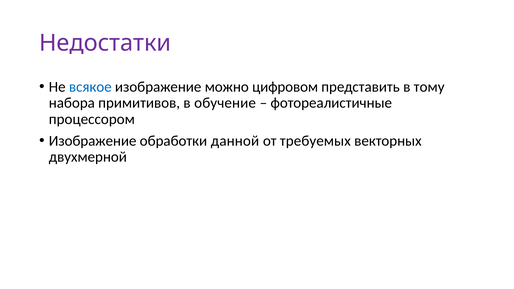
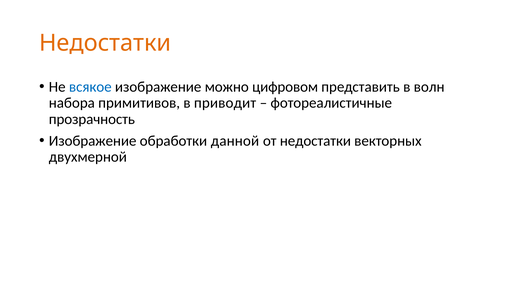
Недостатки at (105, 43) colour: purple -> orange
тому: тому -> волн
обучение: обучение -> приводит
процессором: процессором -> прозрачность
от требуемых: требуемых -> недостатки
